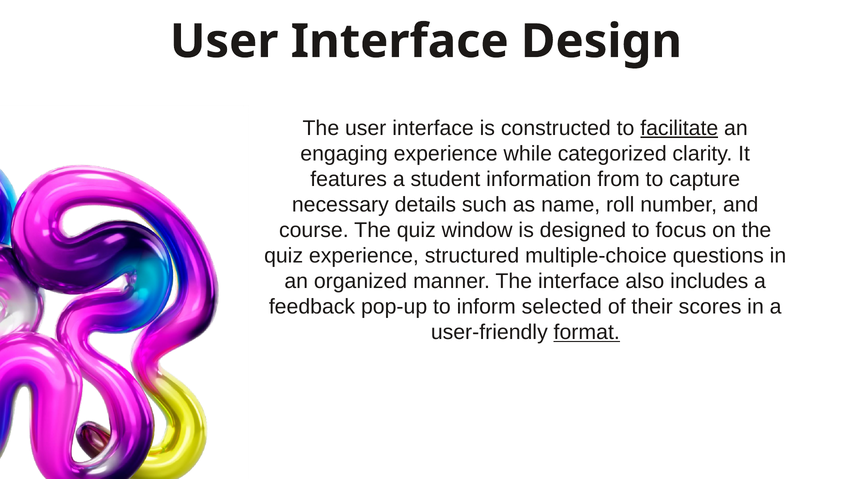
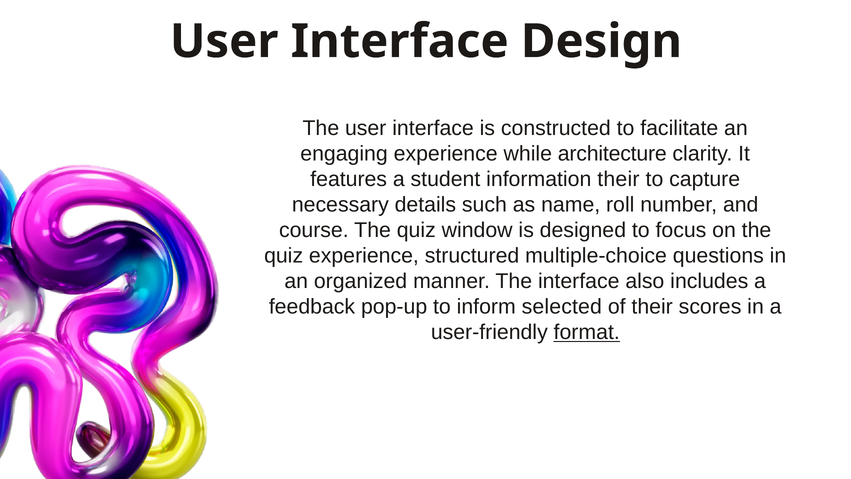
facilitate underline: present -> none
categorized: categorized -> architecture
information from: from -> their
